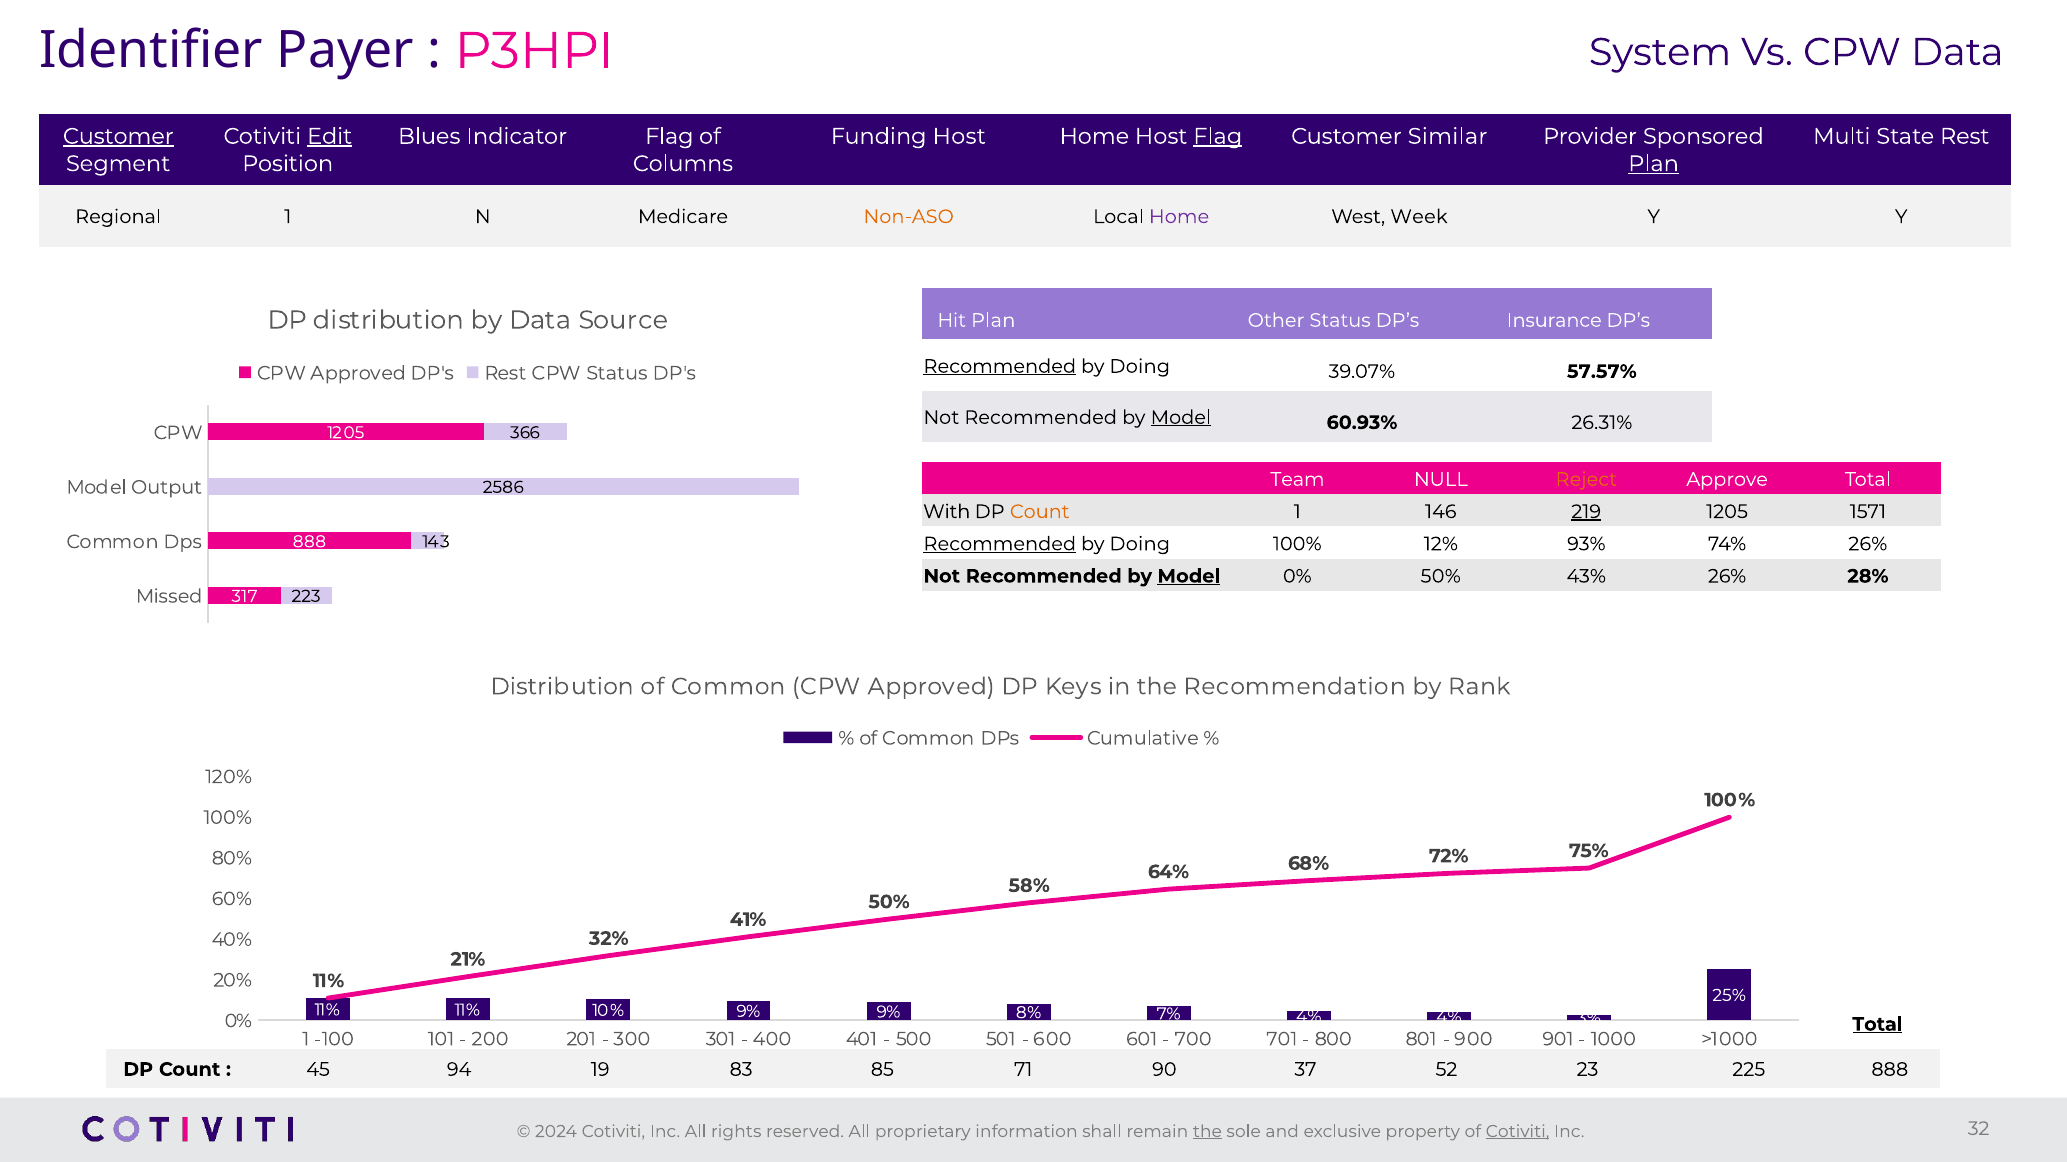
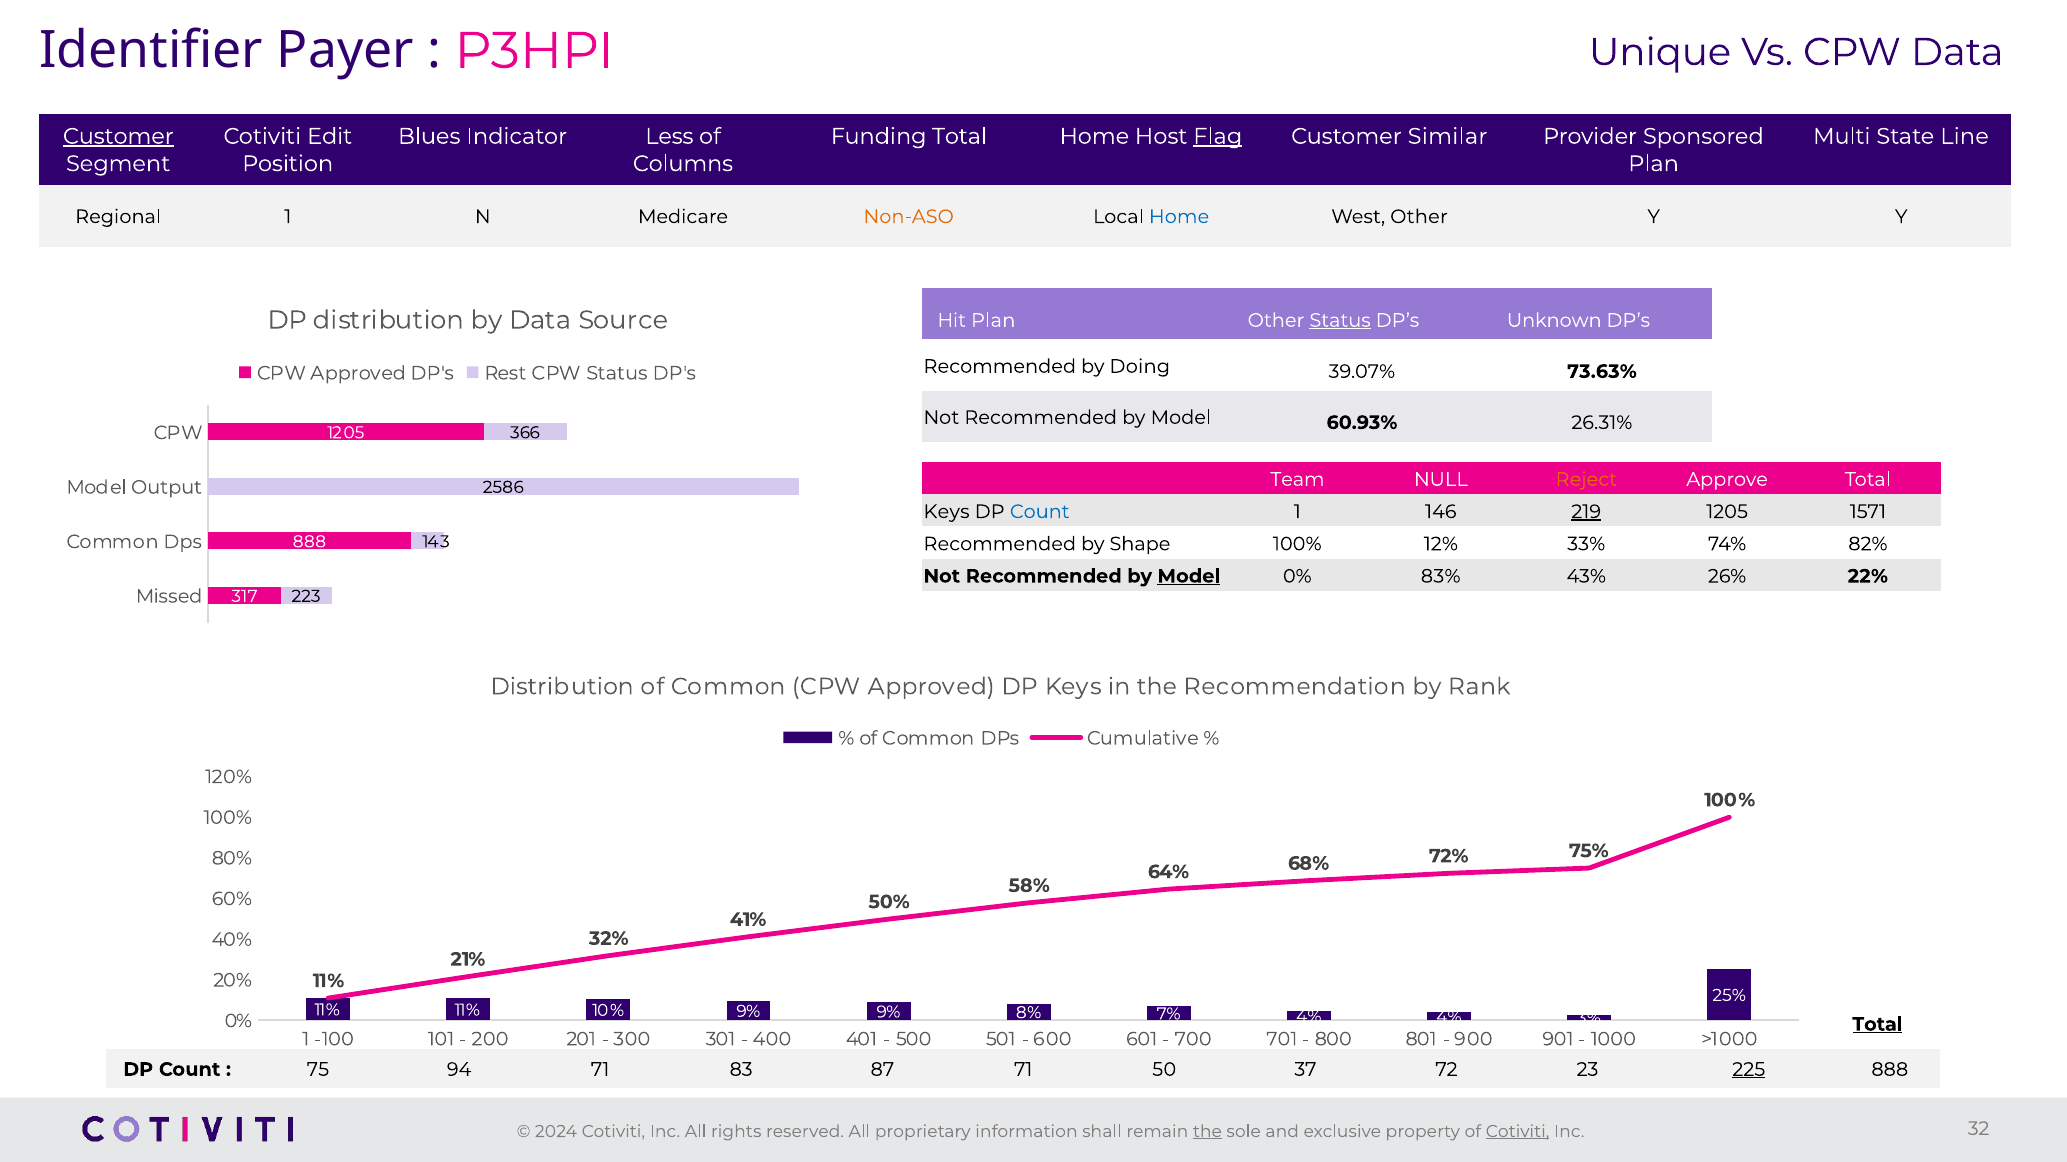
System: System -> Unique
Edit underline: present -> none
Indicator Flag: Flag -> Less
Funding Host: Host -> Total
State Rest: Rest -> Line
Plan at (1654, 164) underline: present -> none
Home at (1179, 217) colour: purple -> blue
West Week: Week -> Other
Status at (1340, 321) underline: none -> present
Insurance: Insurance -> Unknown
Recommended at (1000, 367) underline: present -> none
57.57%: 57.57% -> 73.63%
Model at (1181, 418) underline: present -> none
With at (947, 512): With -> Keys
Count at (1040, 512) colour: orange -> blue
Recommended at (1000, 544) underline: present -> none
Doing at (1140, 544): Doing -> Shape
93%: 93% -> 33%
74% 26%: 26% -> 82%
0% 50%: 50% -> 83%
28%: 28% -> 22%
45: 45 -> 75
94 19: 19 -> 71
85: 85 -> 87
90: 90 -> 50
52: 52 -> 72
225 underline: none -> present
